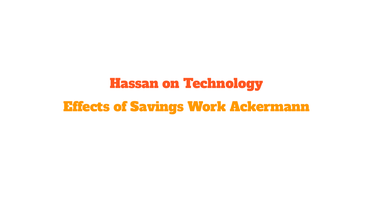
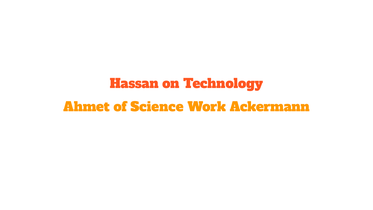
Effects: Effects -> Ahmet
Savings: Savings -> Science
